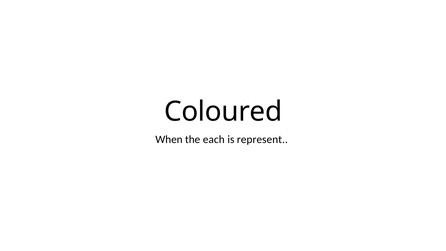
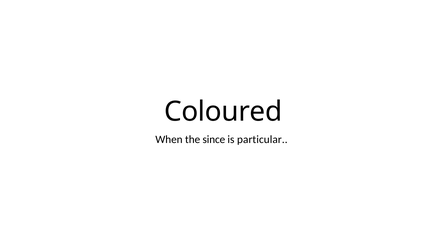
each: each -> since
represent: represent -> particular
